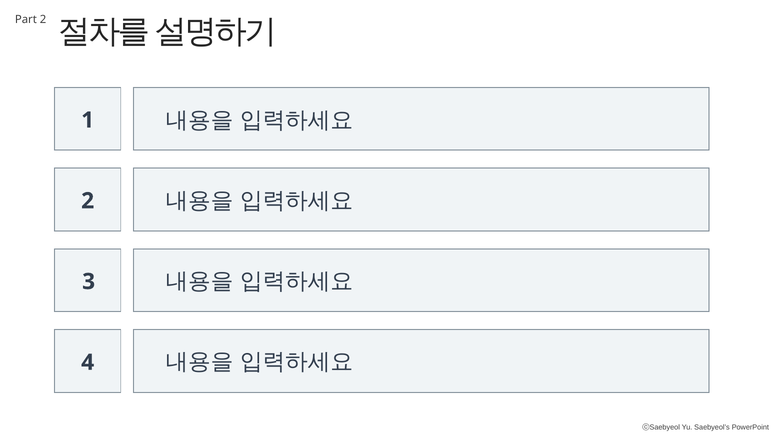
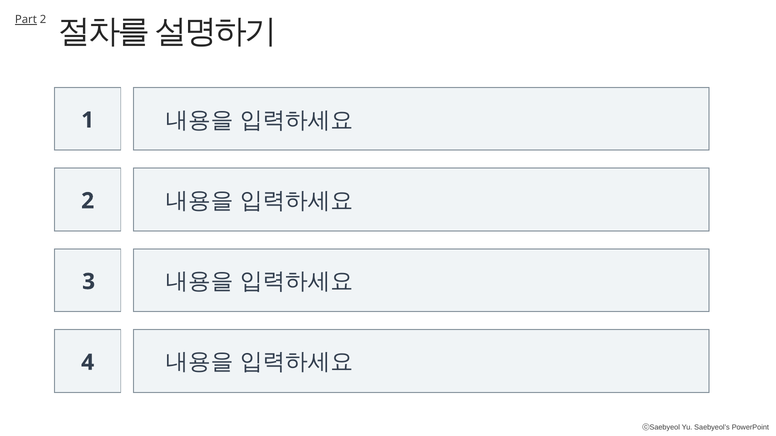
Part underline: none -> present
